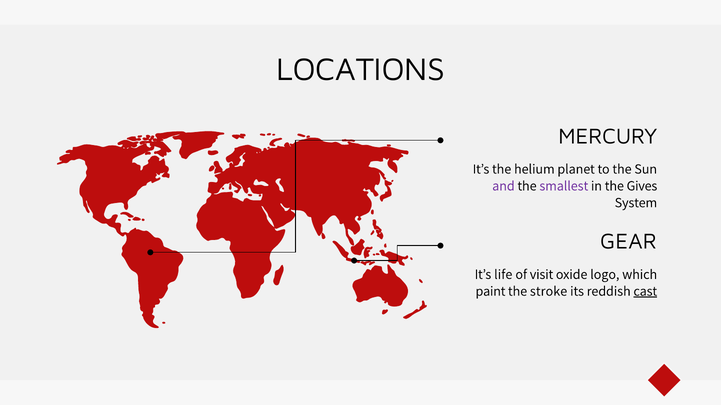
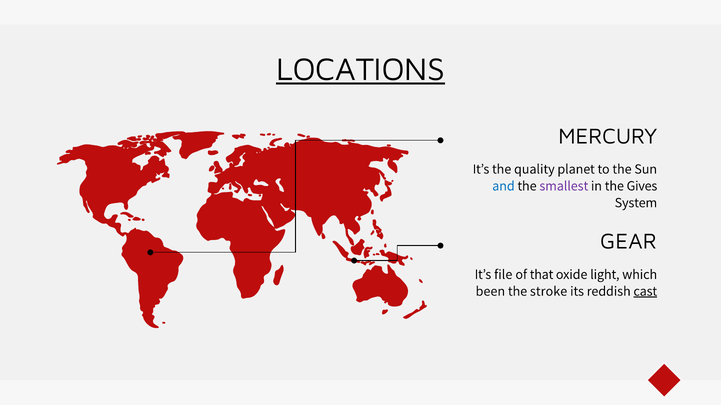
LOCATIONS underline: none -> present
helium: helium -> quality
and colour: purple -> blue
life: life -> file
visit: visit -> that
logo: logo -> light
paint: paint -> been
